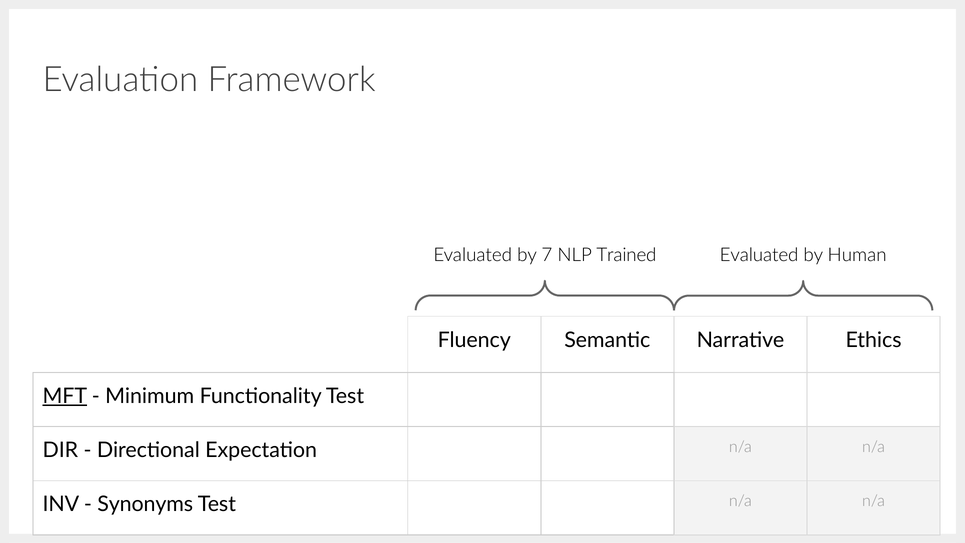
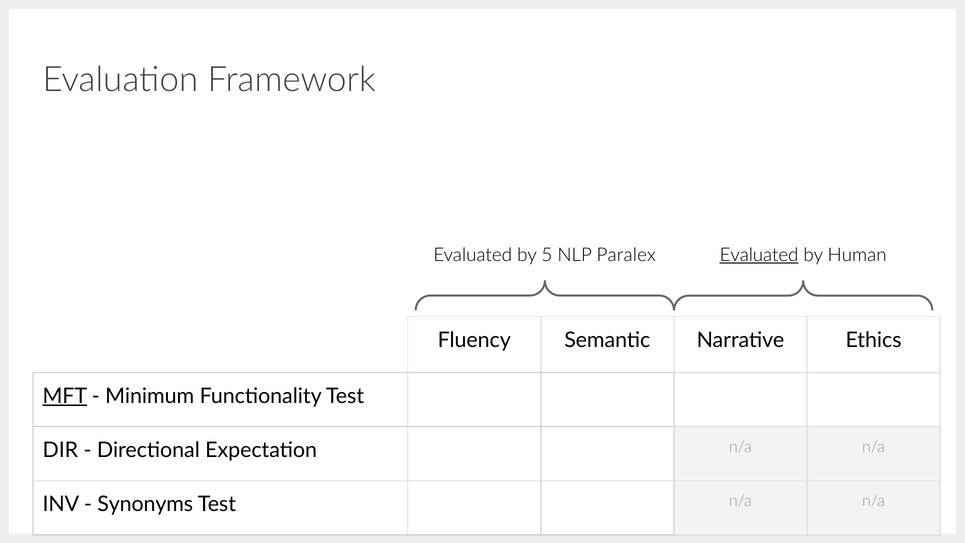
7: 7 -> 5
Trained: Trained -> Paralex
Evaluated at (759, 255) underline: none -> present
